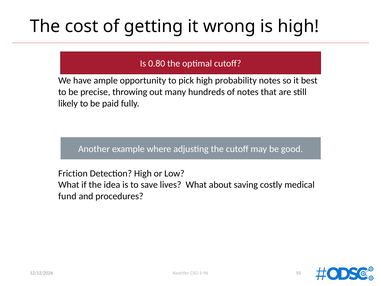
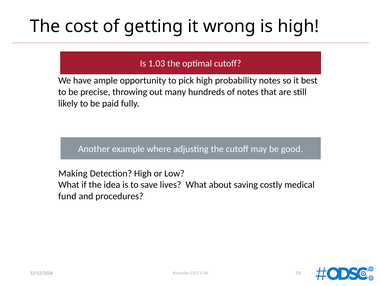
0.80: 0.80 -> 1.03
Friction: Friction -> Making
